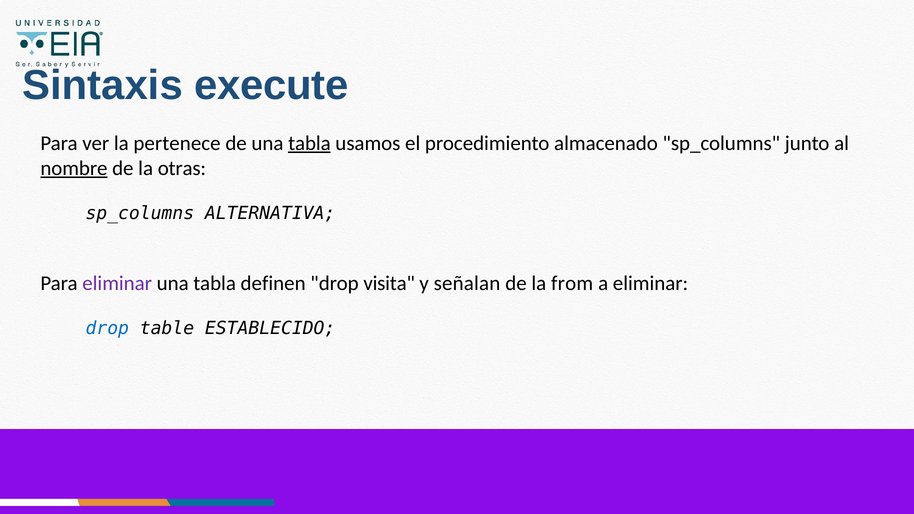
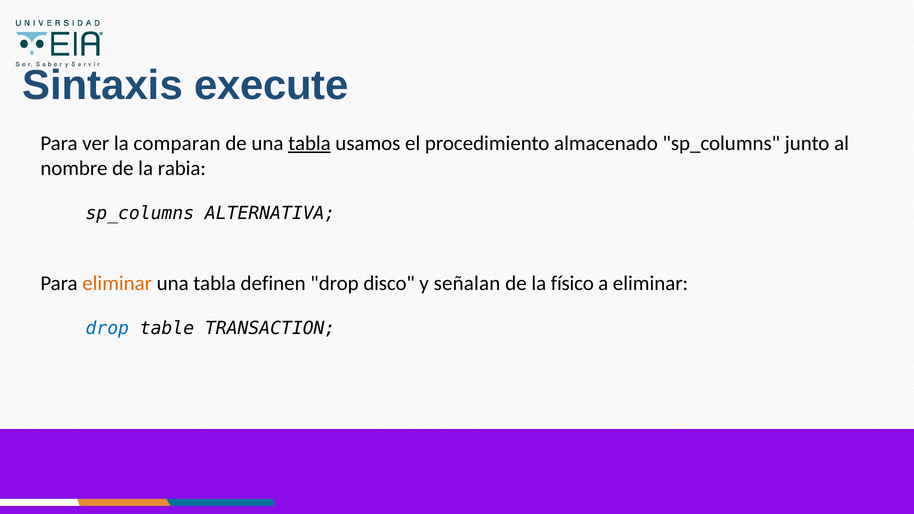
pertenece: pertenece -> comparan
nombre underline: present -> none
otras: otras -> rabia
eliminar at (117, 284) colour: purple -> orange
visita: visita -> disco
from: from -> físico
ESTABLECIDO: ESTABLECIDO -> TRANSACTION
